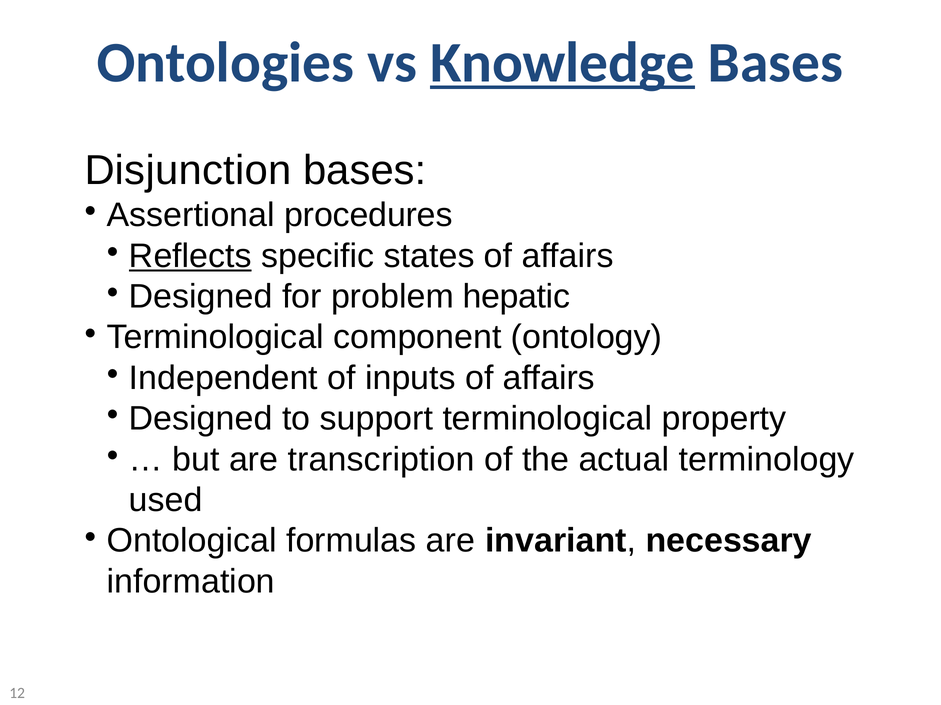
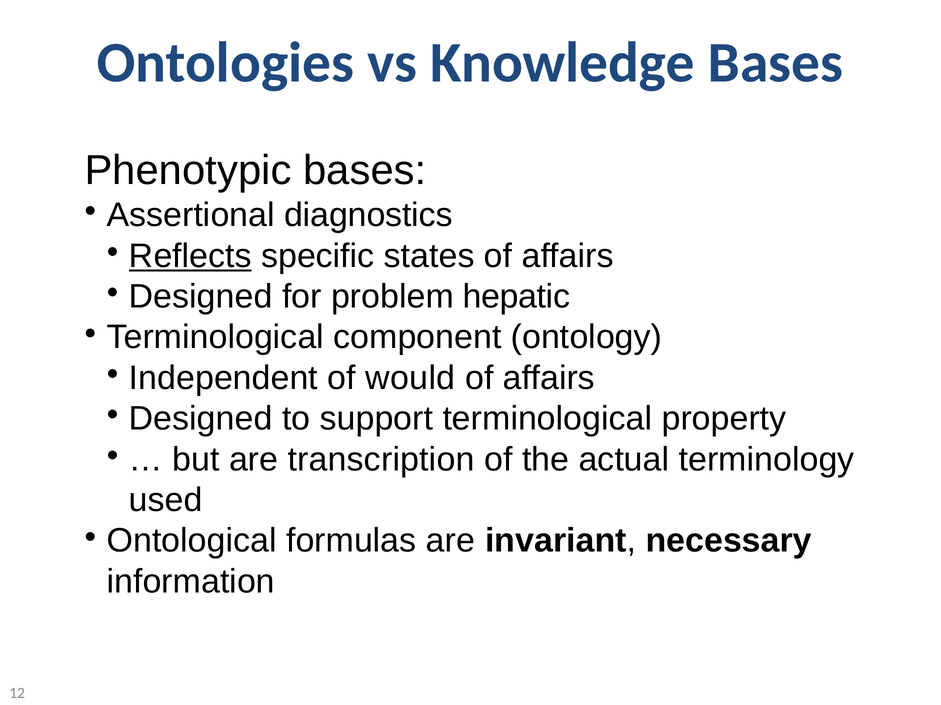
Knowledge underline: present -> none
Disjunction: Disjunction -> Phenotypic
procedures: procedures -> diagnostics
inputs: inputs -> would
